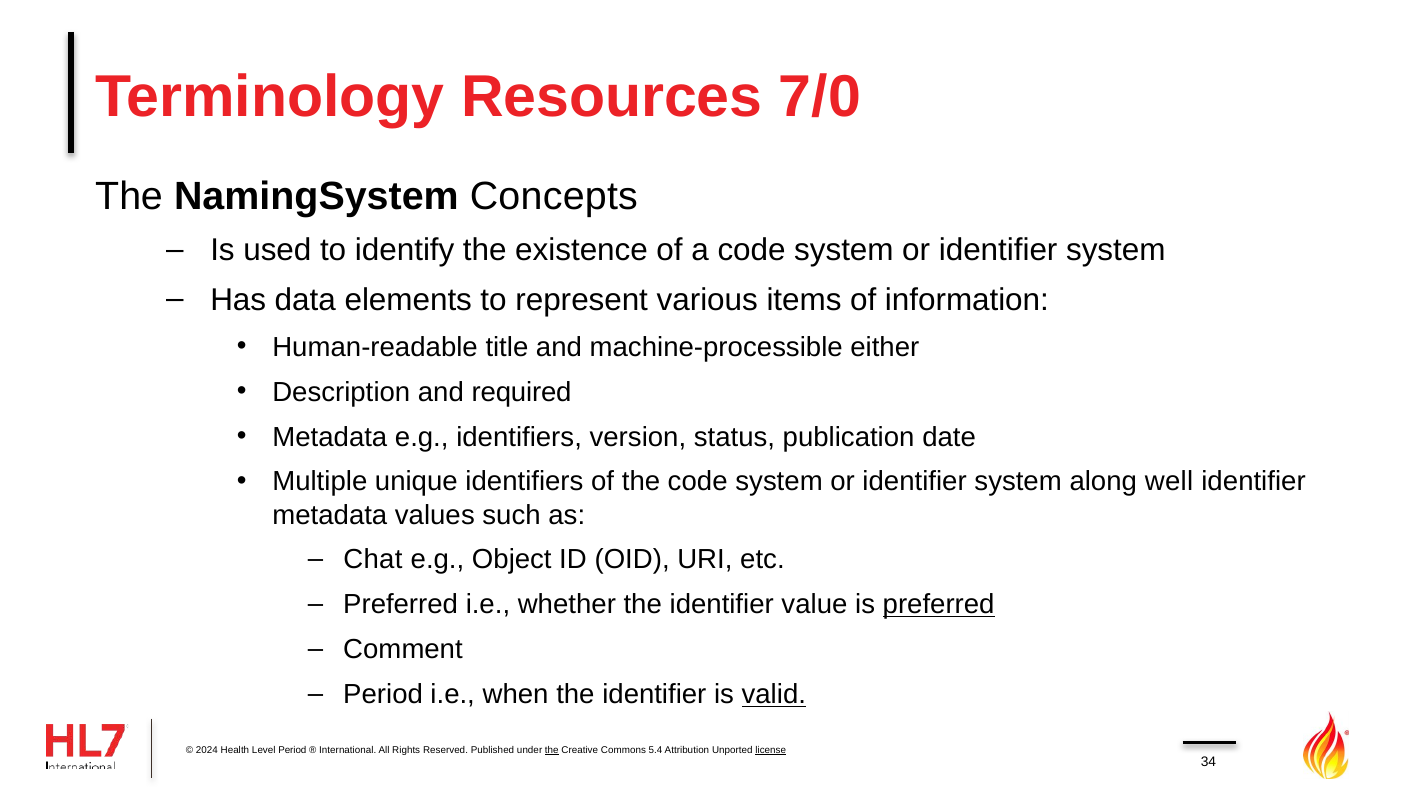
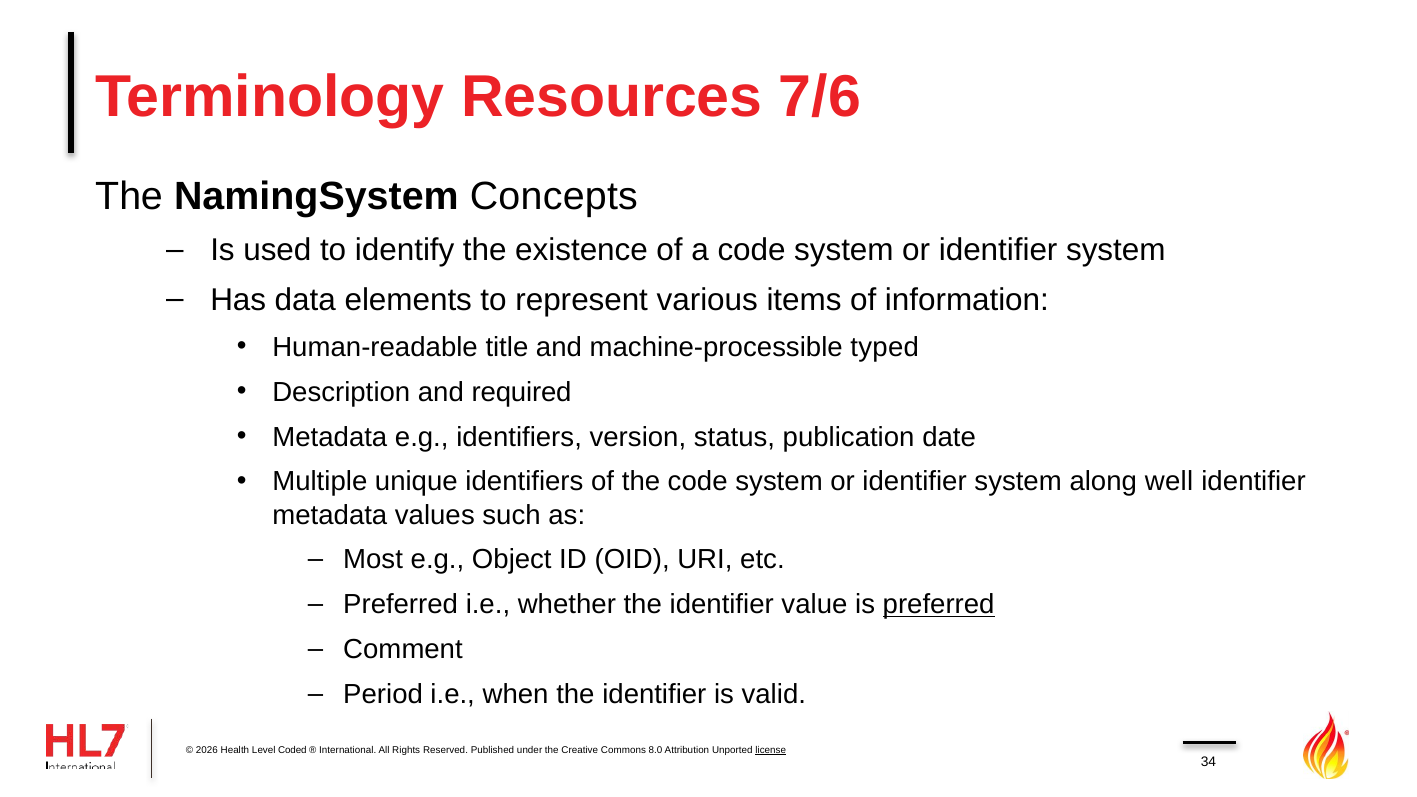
7/0: 7/0 -> 7/6
either: either -> typed
Chat: Chat -> Most
valid underline: present -> none
2024: 2024 -> 2026
Level Period: Period -> Coded
the at (552, 750) underline: present -> none
5.4: 5.4 -> 8.0
